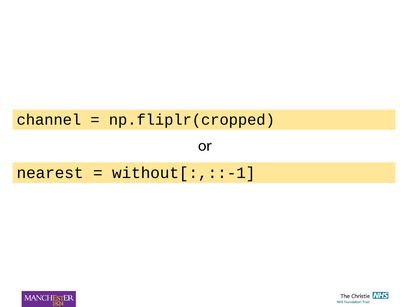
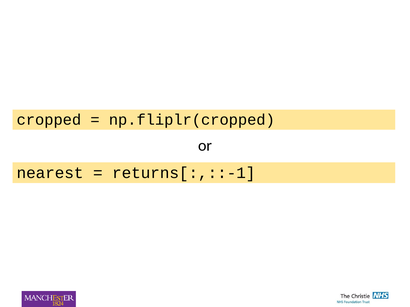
channel: channel -> cropped
without[:,::-1: without[:,::-1 -> returns[:,::-1
